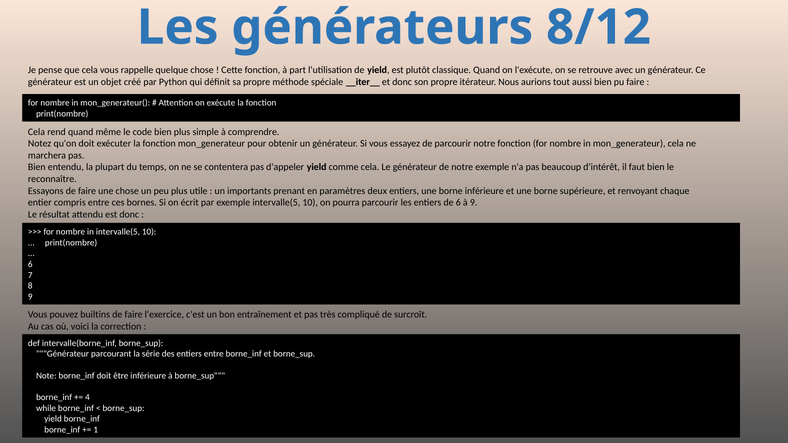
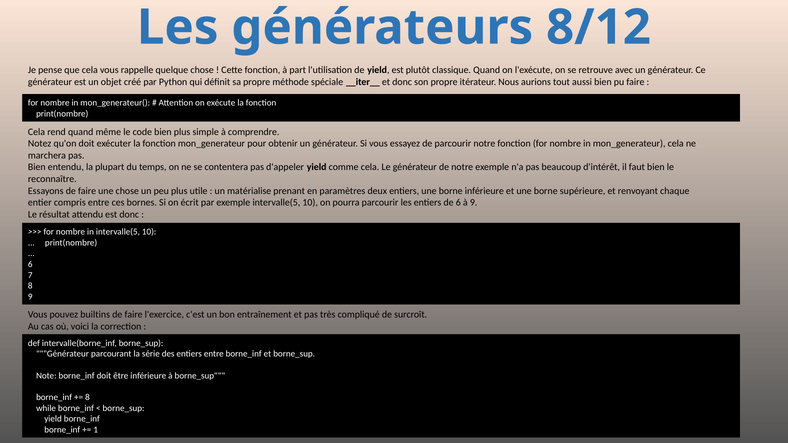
importants: importants -> matérialise
4 at (87, 398): 4 -> 8
